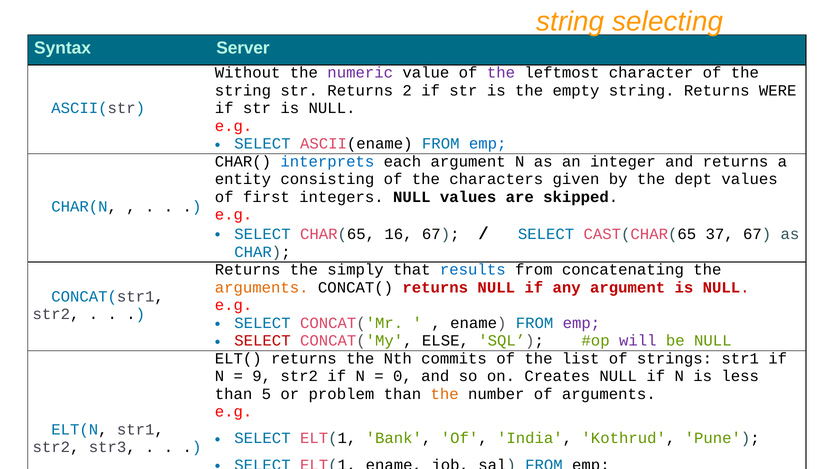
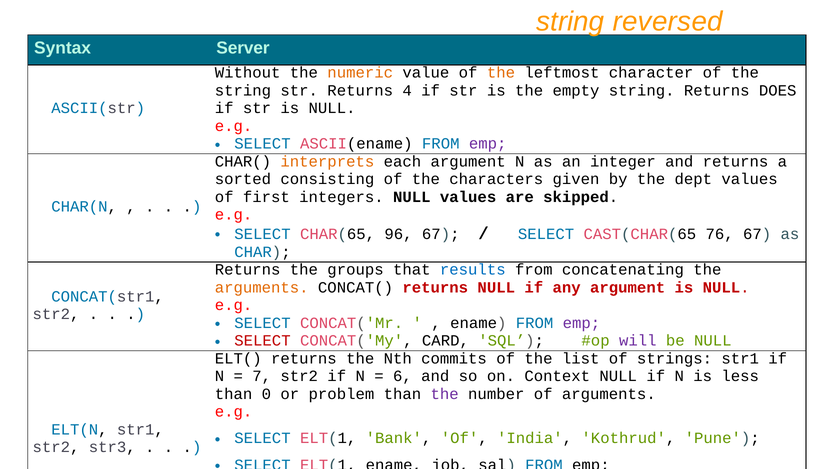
selecting: selecting -> reversed
numeric colour: purple -> orange
the at (501, 73) colour: purple -> orange
2: 2 -> 4
WERE: WERE -> DOES
emp at (488, 144) colour: blue -> purple
interprets colour: blue -> orange
entity: entity -> sorted
16: 16 -> 96
37: 37 -> 76
simply: simply -> groups
ELSE: ELSE -> CARD
9: 9 -> 7
0: 0 -> 6
Creates: Creates -> Context
5: 5 -> 0
the at (445, 394) colour: orange -> purple
